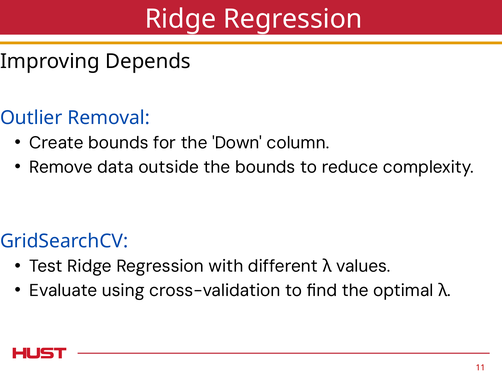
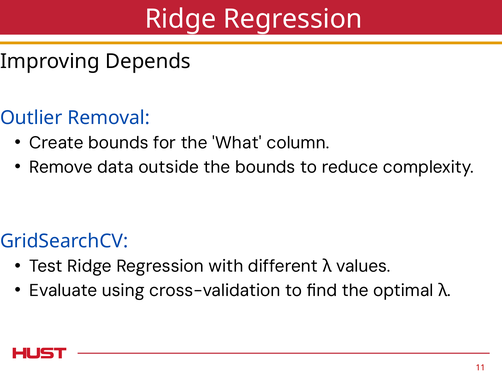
Down: Down -> What
